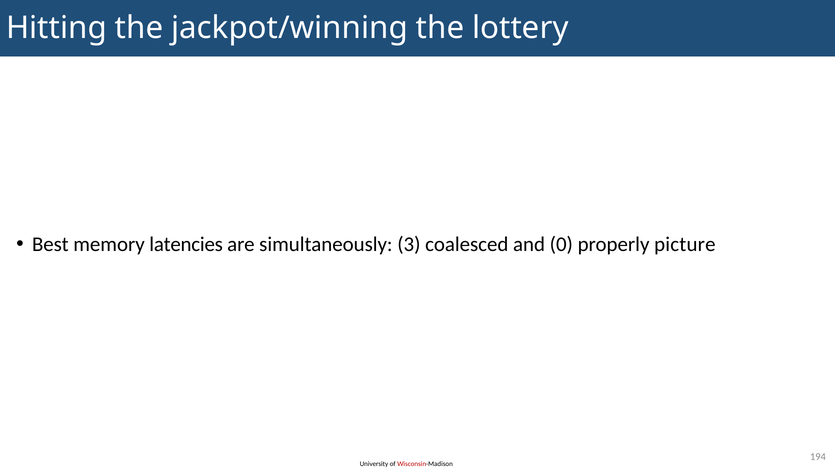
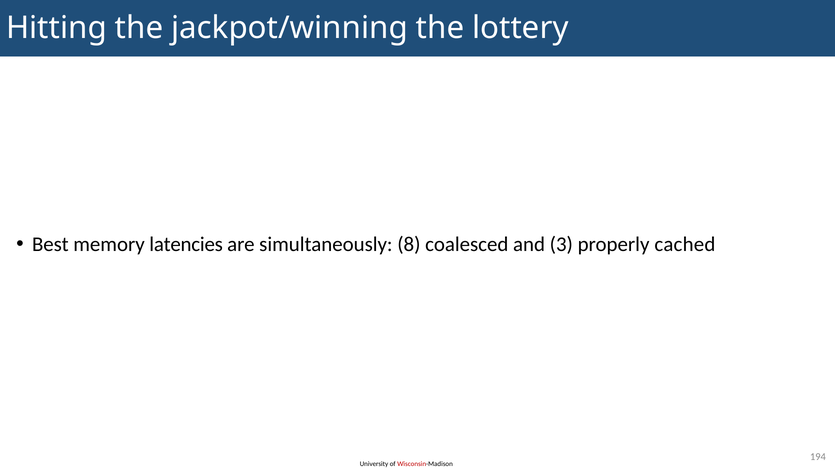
3: 3 -> 8
0: 0 -> 3
picture: picture -> cached
